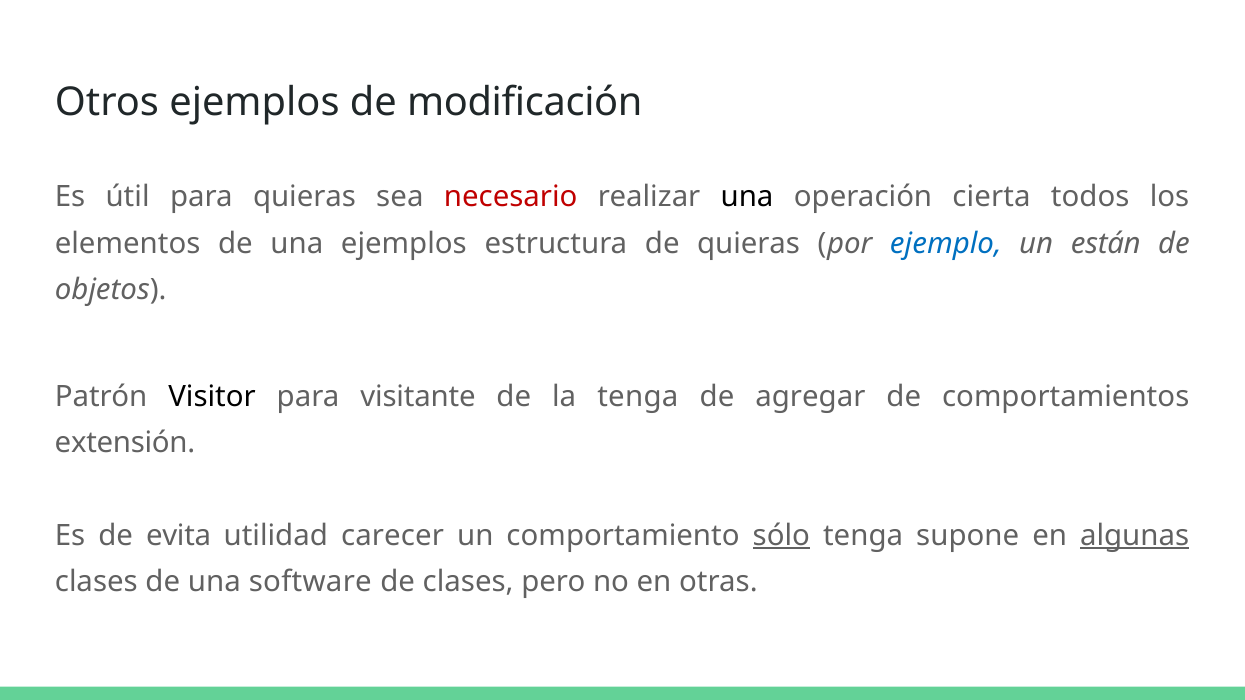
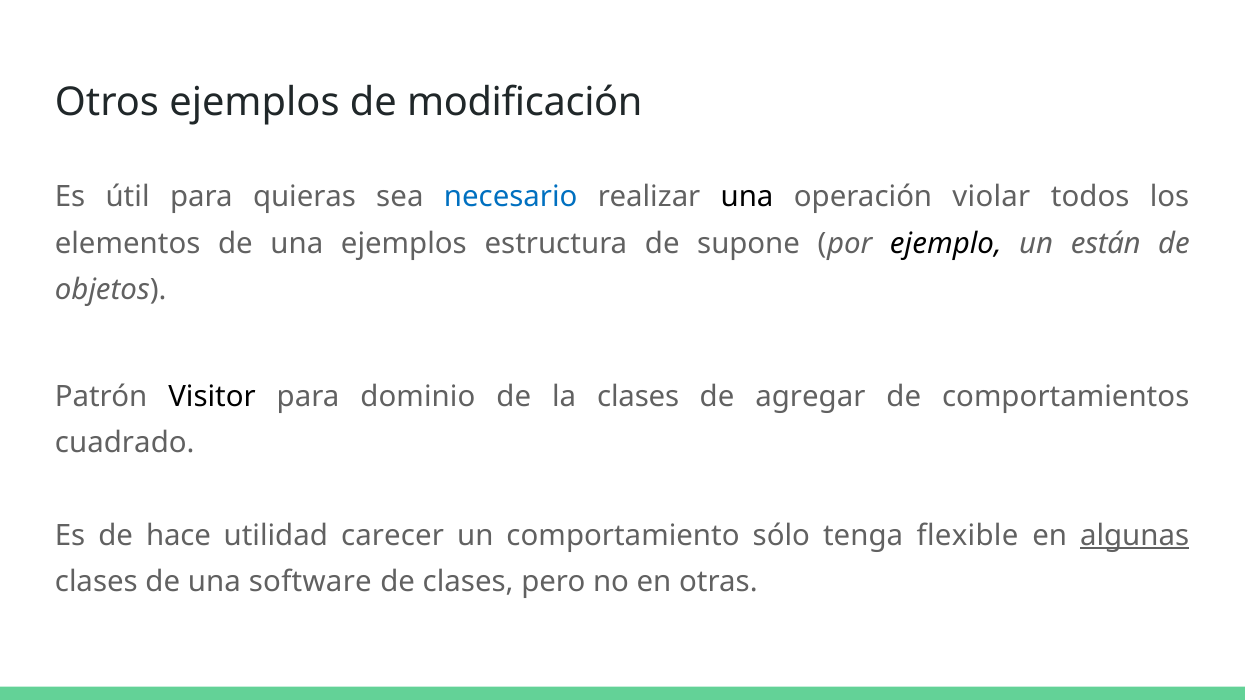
necesario colour: red -> blue
cierta: cierta -> violar
de quieras: quieras -> supone
ejemplo colour: blue -> black
visitante: visitante -> dominio
la tenga: tenga -> clases
extensión: extensión -> cuadrado
evita: evita -> hace
sólo underline: present -> none
supone: supone -> flexible
